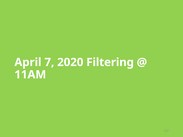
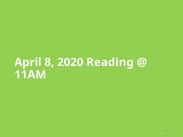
7: 7 -> 8
Filtering: Filtering -> Reading
